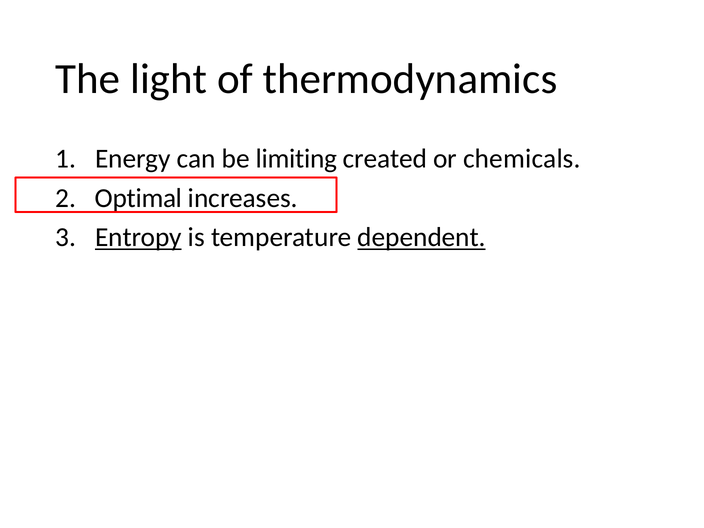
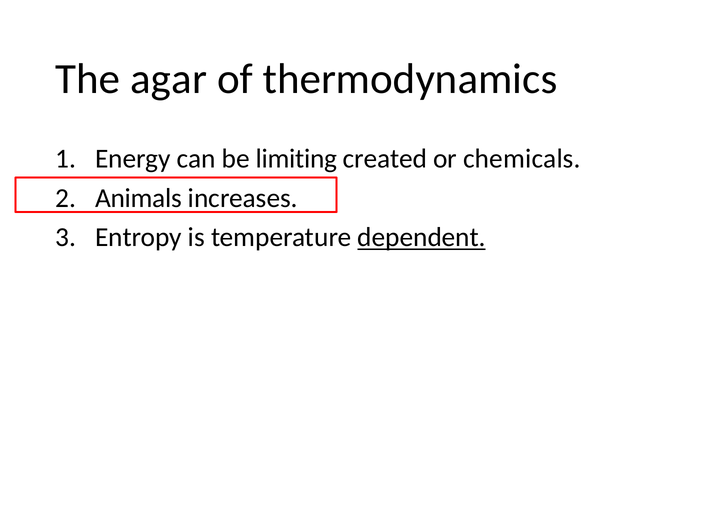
light: light -> agar
Optimal: Optimal -> Animals
Entropy underline: present -> none
